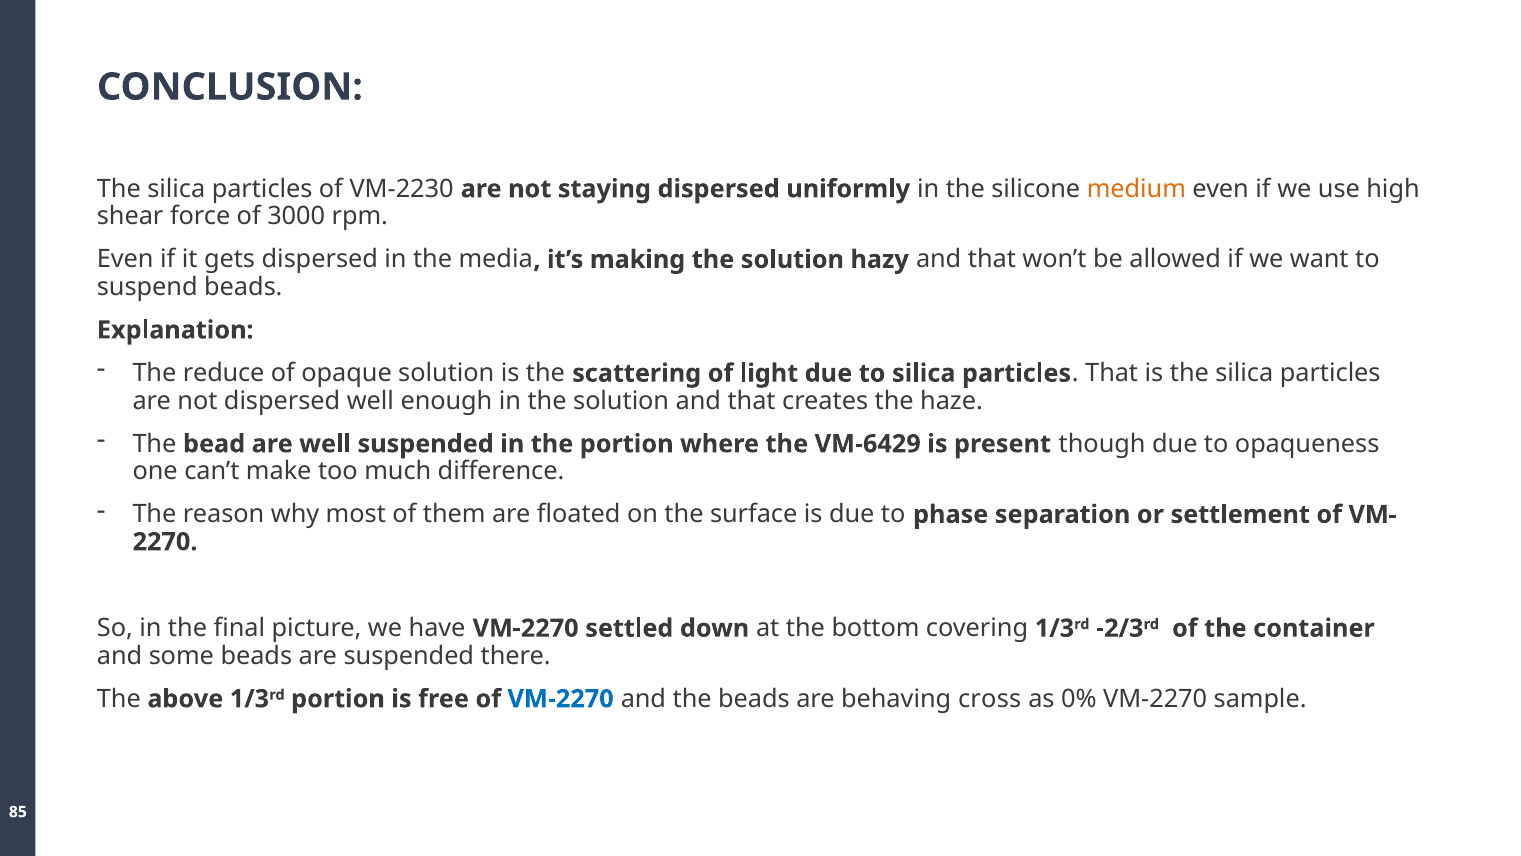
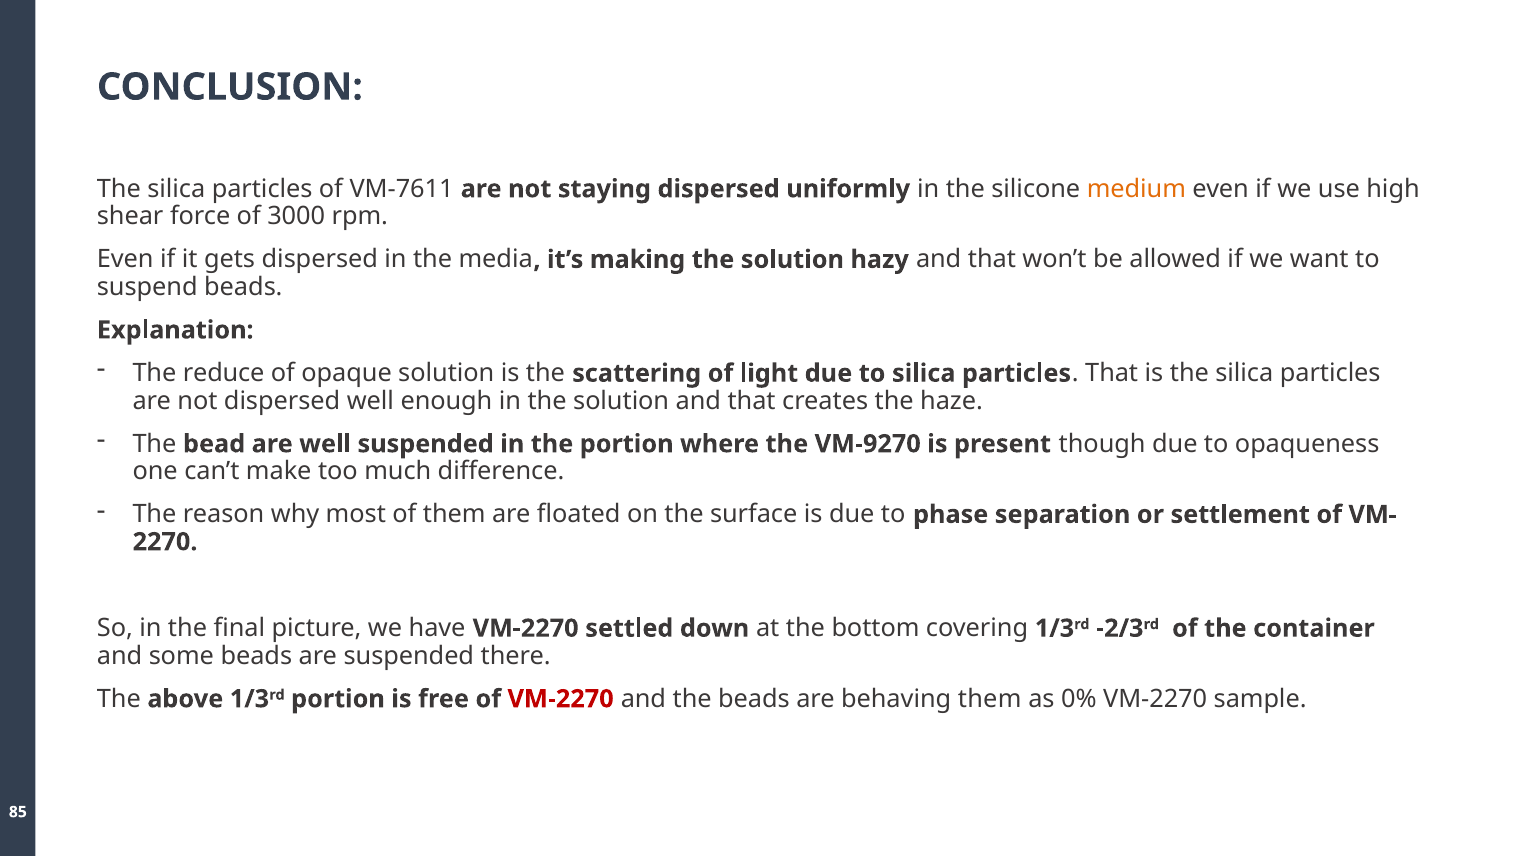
VM-2230: VM-2230 -> VM-7611
VM-6429: VM-6429 -> VM-9270
VM-2270 at (561, 699) colour: blue -> red
behaving cross: cross -> them
